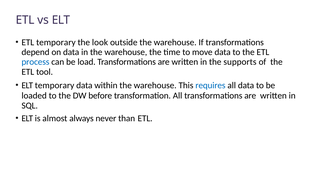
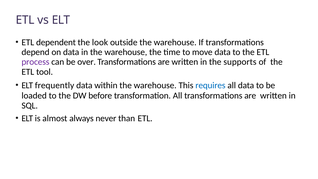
ETL temporary: temporary -> dependent
process colour: blue -> purple
load: load -> over
ELT temporary: temporary -> frequently
